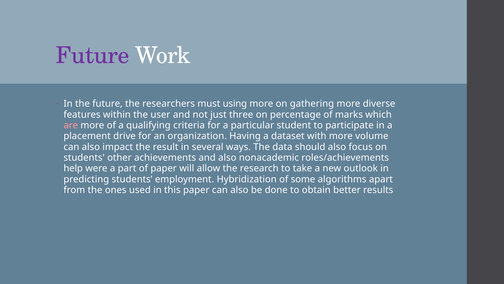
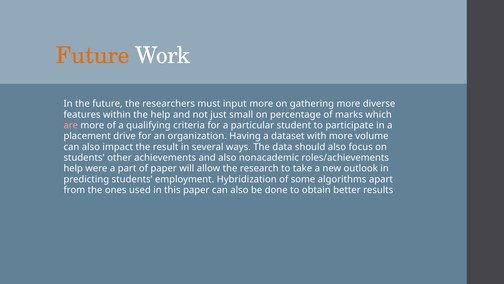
Future at (93, 55) colour: purple -> orange
using: using -> input
the user: user -> help
three: three -> small
